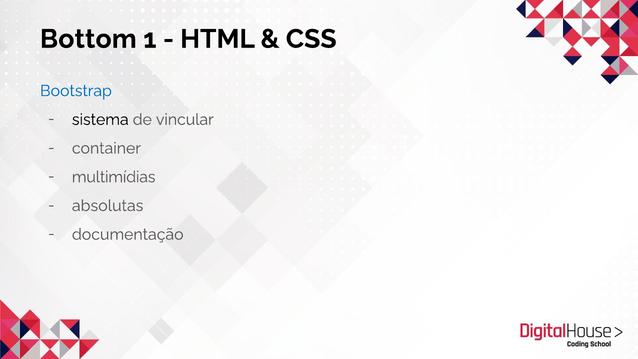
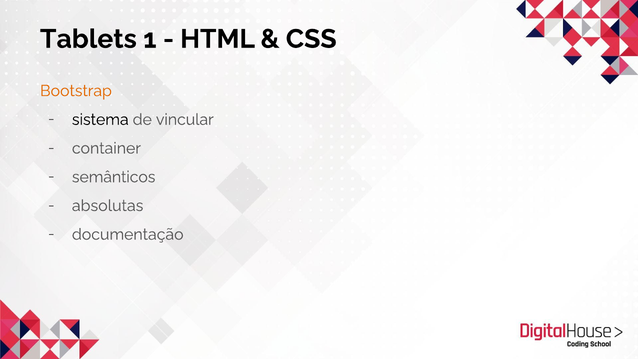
Bottom: Bottom -> Tablets
Bootstrap colour: blue -> orange
multimídias: multimídias -> semânticos
